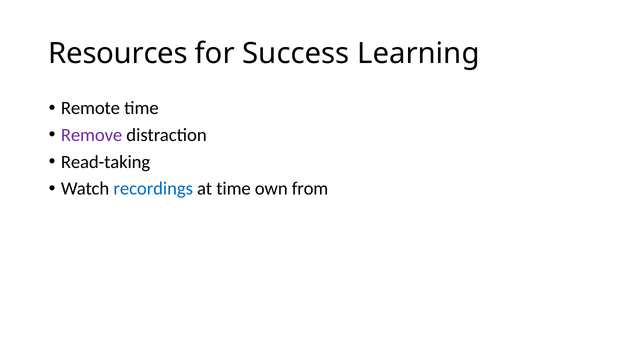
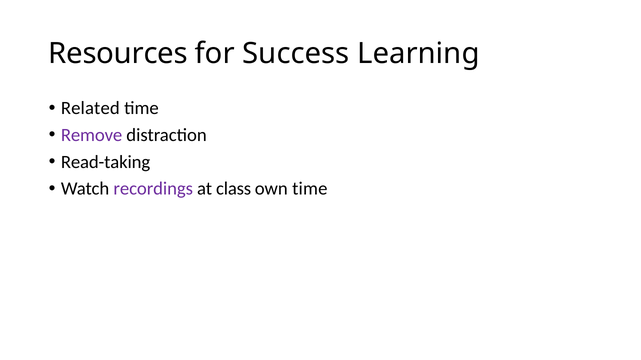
Remote: Remote -> Related
recordings colour: blue -> purple
at time: time -> class
own from: from -> time
